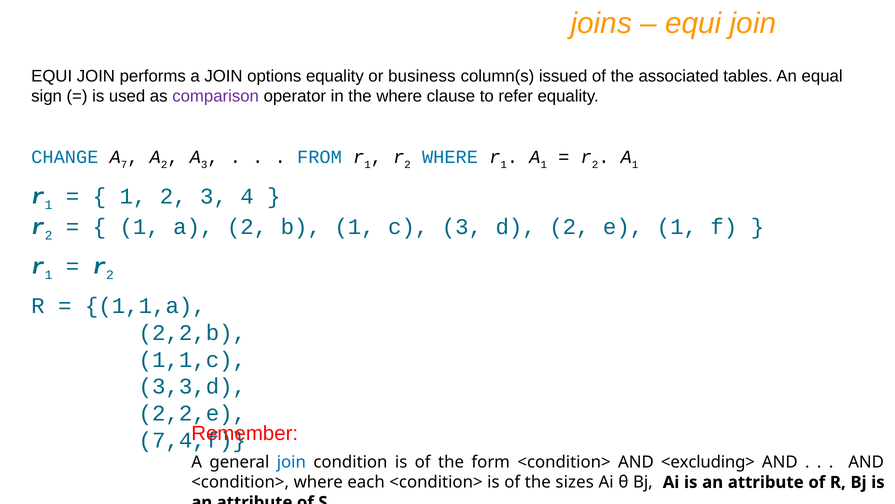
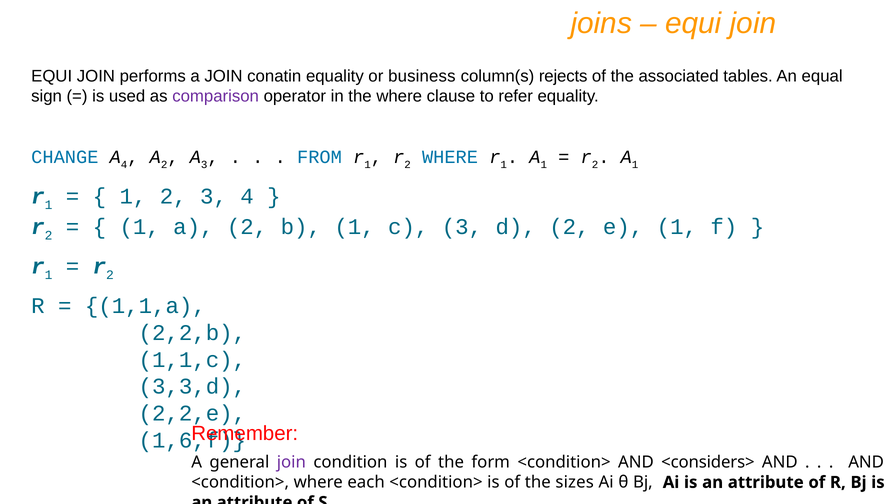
options: options -> conatin
issued: issued -> rejects
A 7: 7 -> 4
7,4,f: 7,4,f -> 1,6,f
join at (291, 462) colour: blue -> purple
<excluding>: <excluding> -> <considers>
